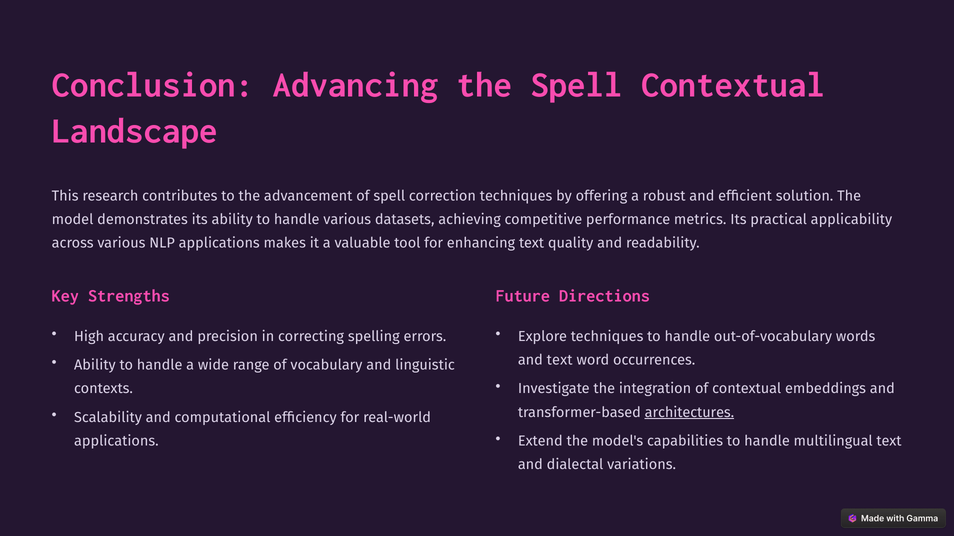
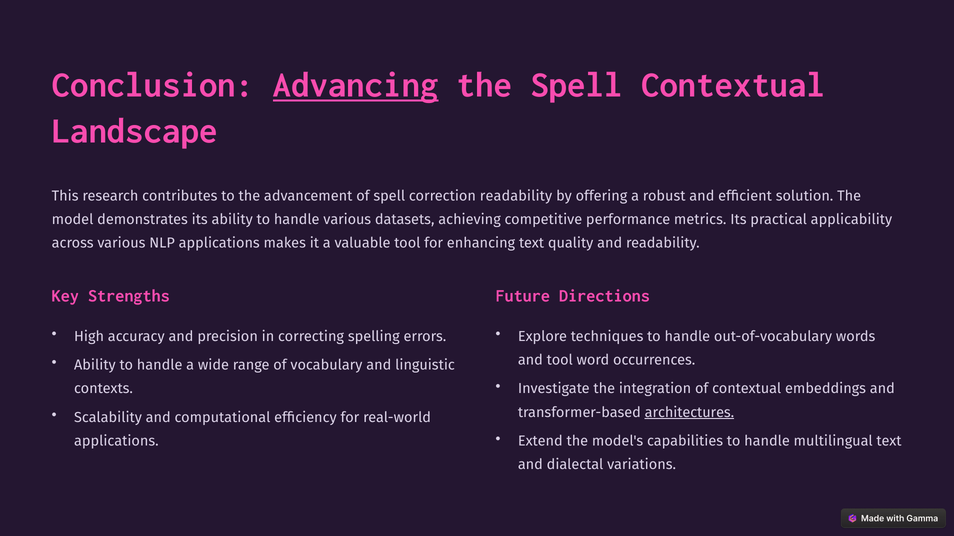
Advancing underline: none -> present
correction techniques: techniques -> readability
and text: text -> tool
